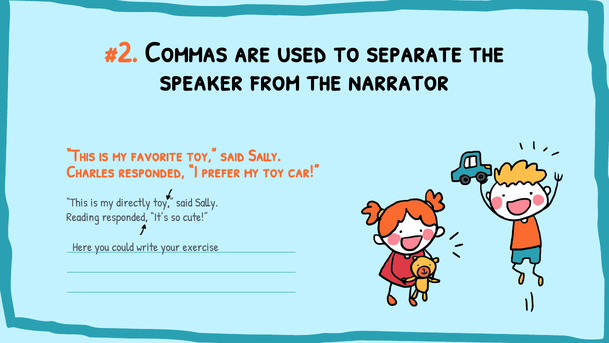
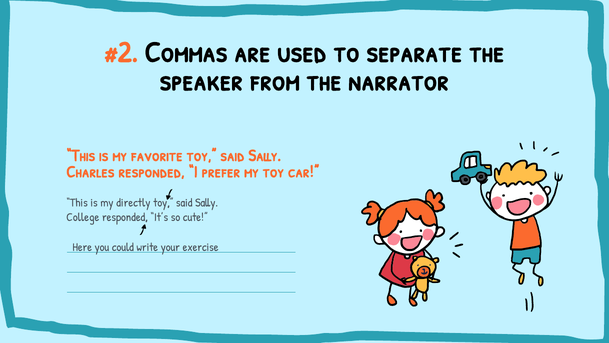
Reading: Reading -> College
